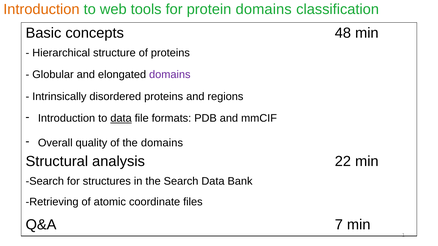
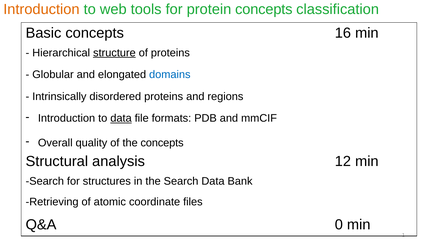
protein domains: domains -> concepts
48: 48 -> 16
structure underline: none -> present
domains at (170, 75) colour: purple -> blue
the domains: domains -> concepts
22: 22 -> 12
7: 7 -> 0
